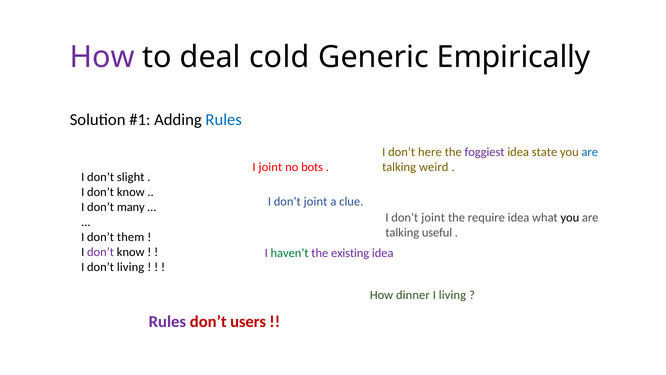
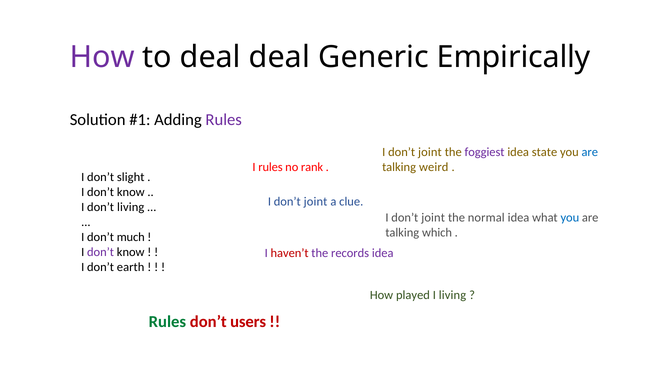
deal cold: cold -> deal
Rules at (224, 119) colour: blue -> purple
here at (430, 152): here -> joint
I joint: joint -> rules
bots: bots -> rank
don’t many: many -> living
require: require -> normal
you at (570, 217) colour: black -> blue
useful: useful -> which
them: them -> much
haven’t colour: green -> red
existing: existing -> records
don’t living: living -> earth
dinner: dinner -> played
Rules at (167, 322) colour: purple -> green
